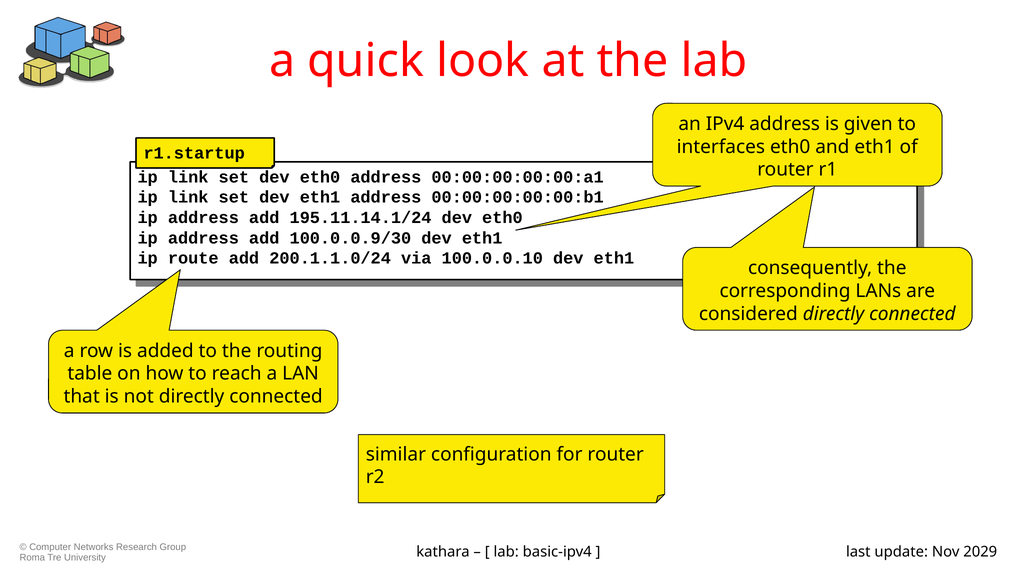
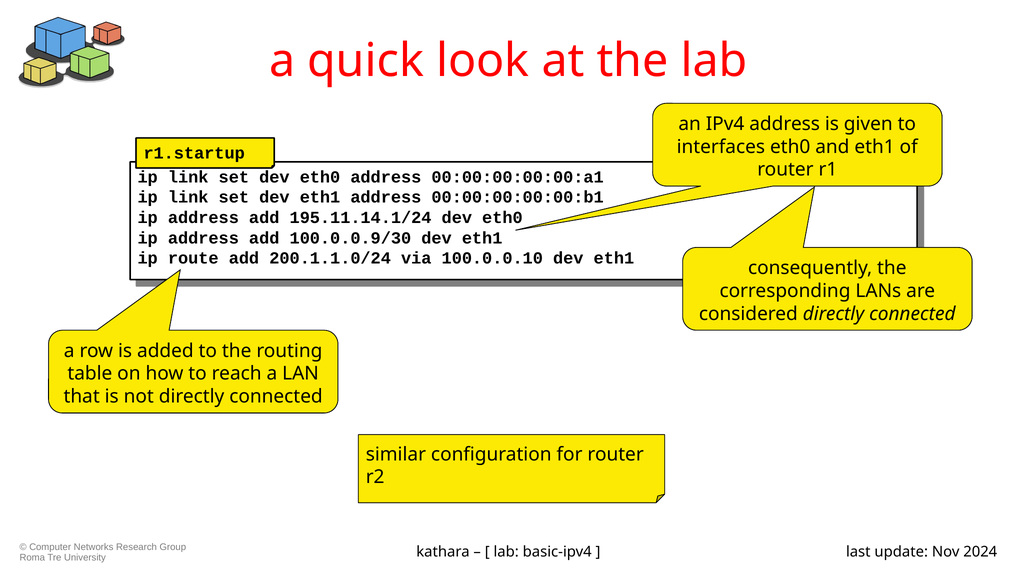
2029: 2029 -> 2024
